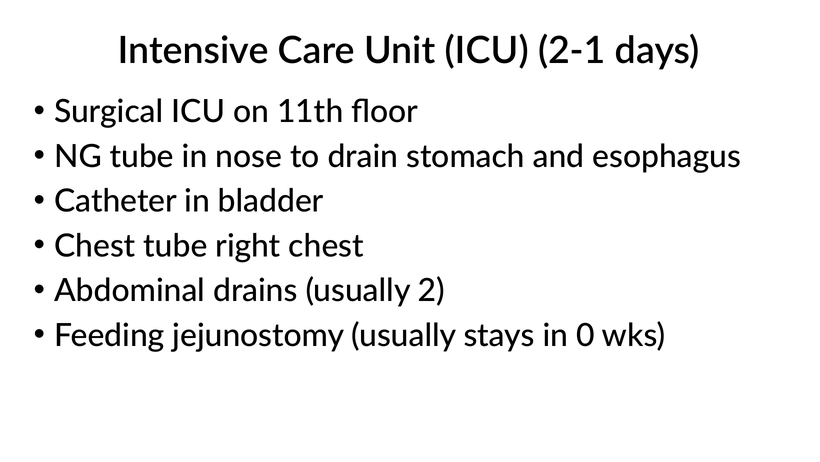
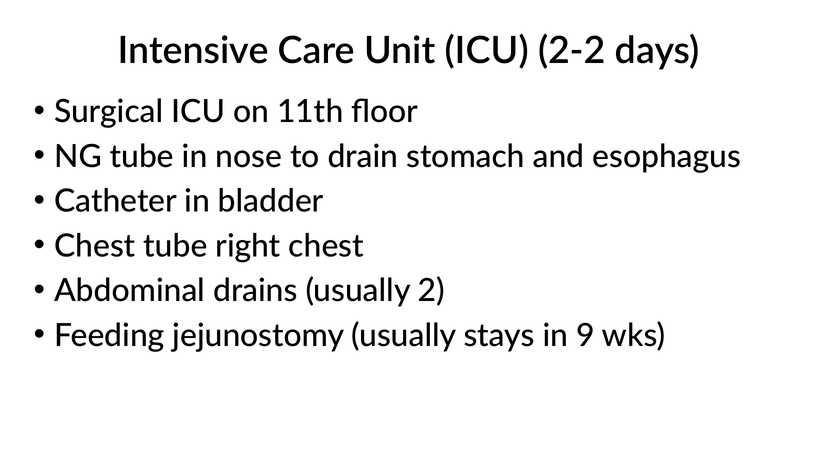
2-1: 2-1 -> 2-2
0: 0 -> 9
